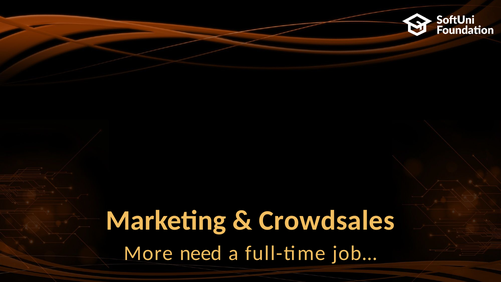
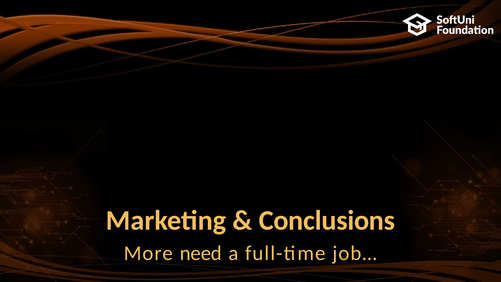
Crowdsales: Crowdsales -> Conclusions
